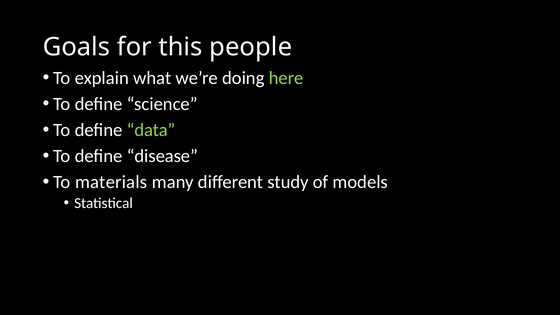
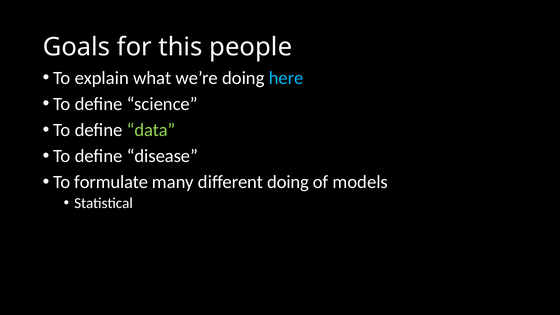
here colour: light green -> light blue
materials: materials -> formulate
different study: study -> doing
